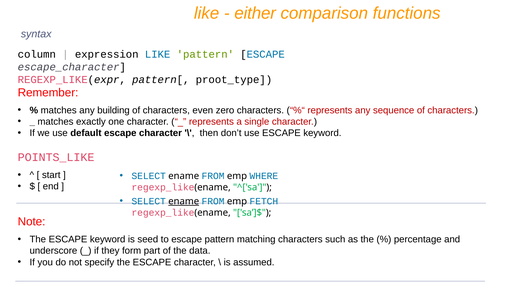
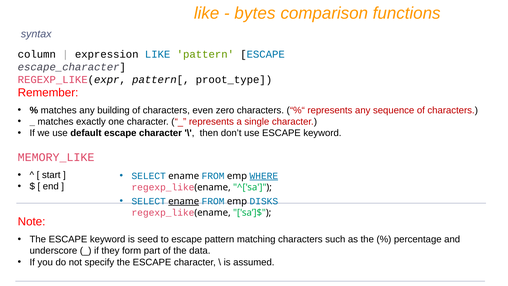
either: either -> bytes
POINTS_LIKE: POINTS_LIKE -> MEMORY_LIKE
WHERE underline: none -> present
FETCH: FETCH -> DISKS
